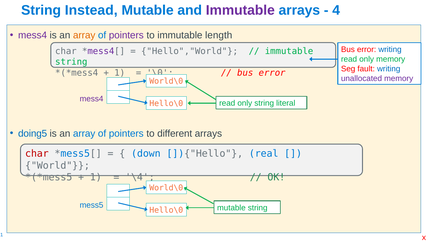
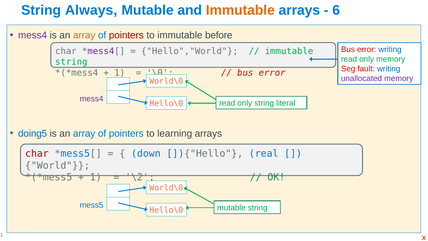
Instead: Instead -> Always
Immutable at (240, 10) colour: purple -> orange
4: 4 -> 6
pointers at (126, 35) colour: purple -> red
length: length -> before
different: different -> learning
\4: \4 -> \2
